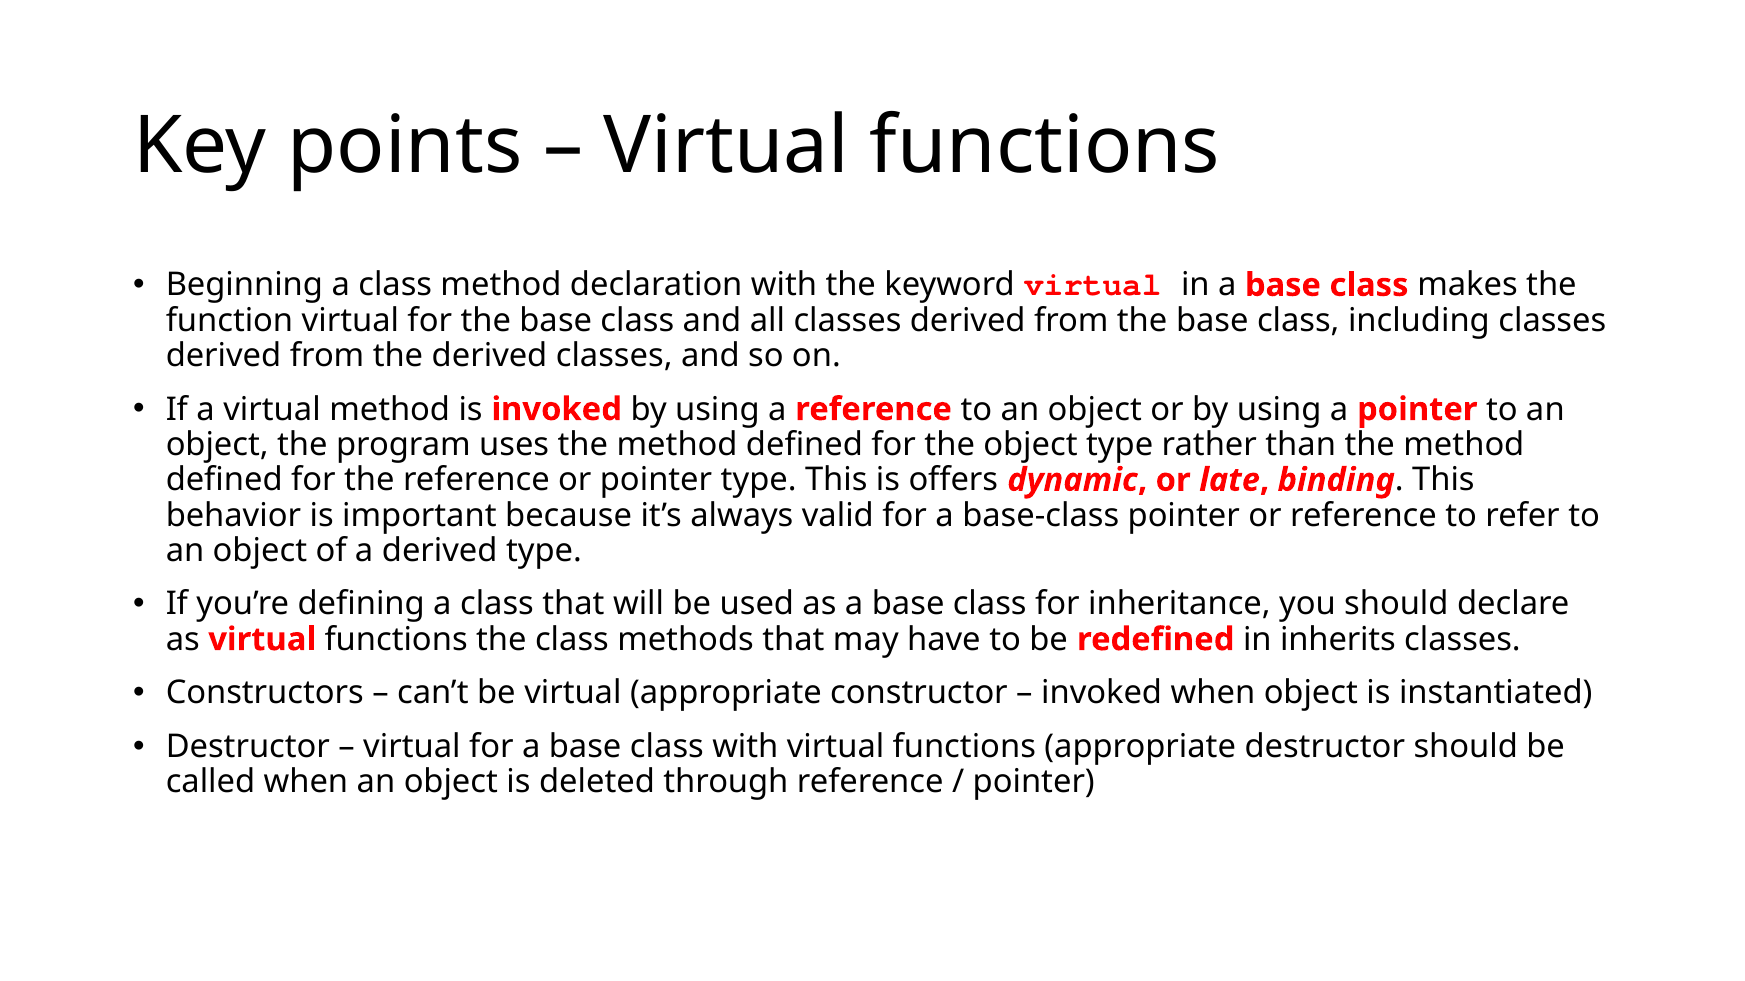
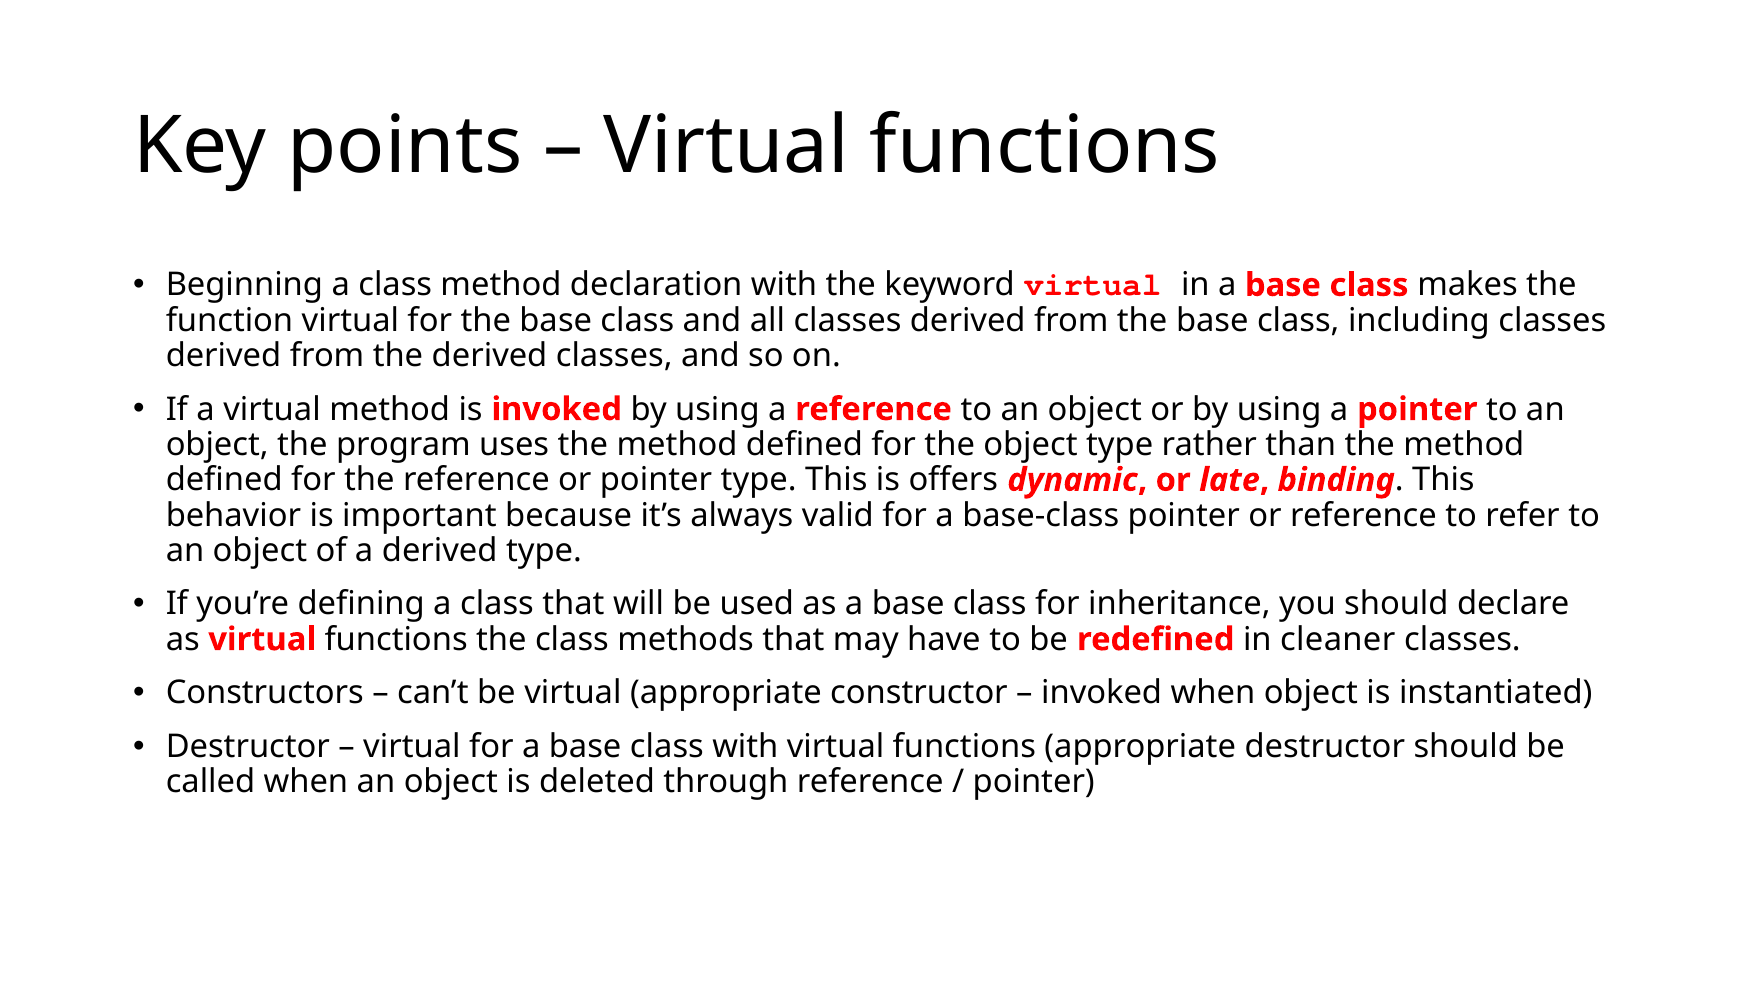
inherits: inherits -> cleaner
